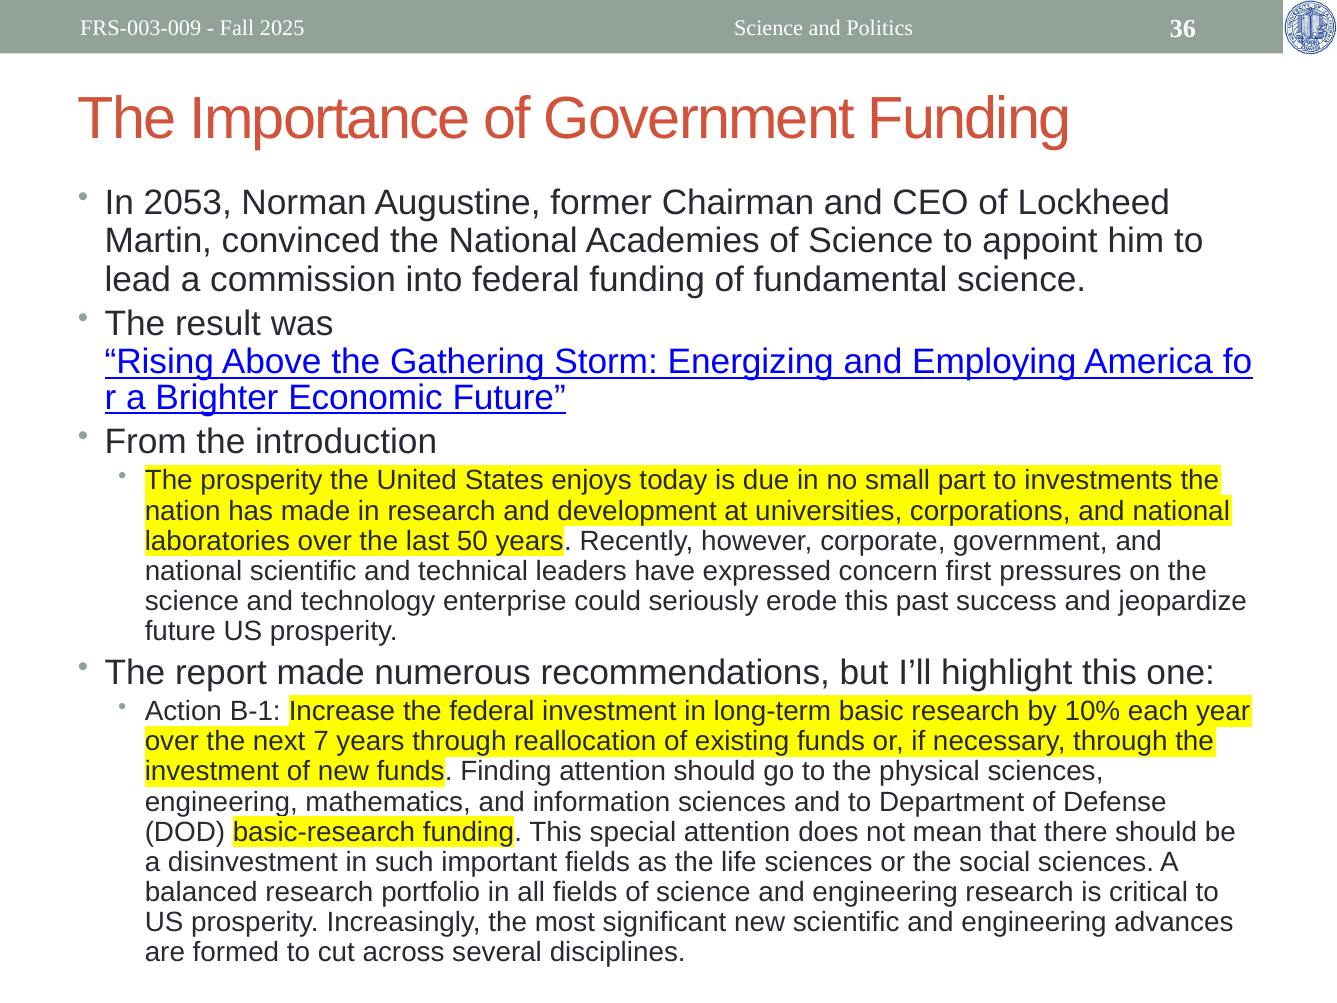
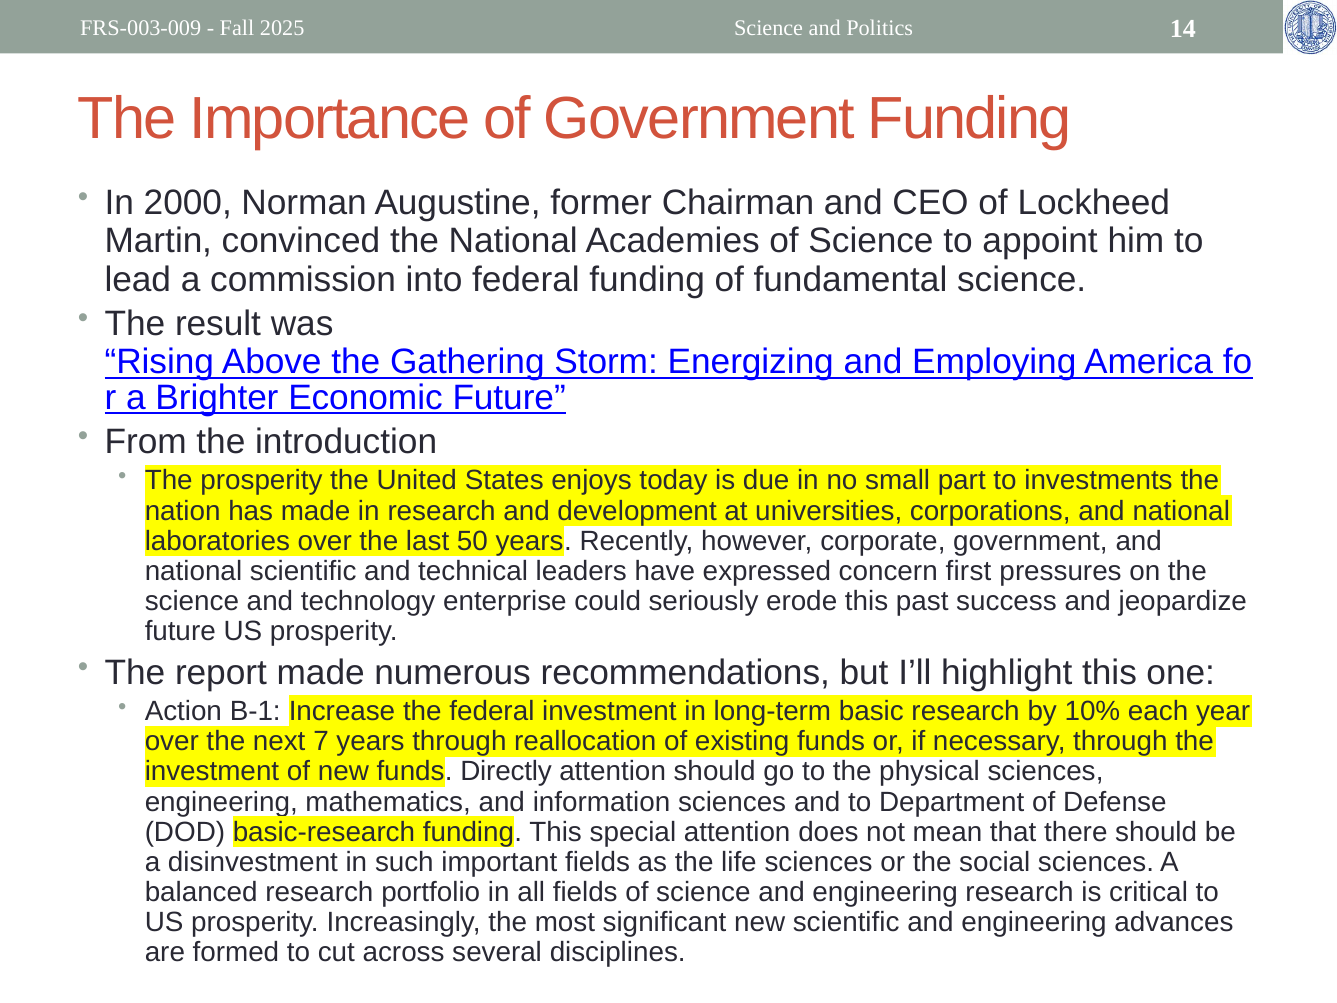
36: 36 -> 14
2053: 2053 -> 2000
Finding: Finding -> Directly
